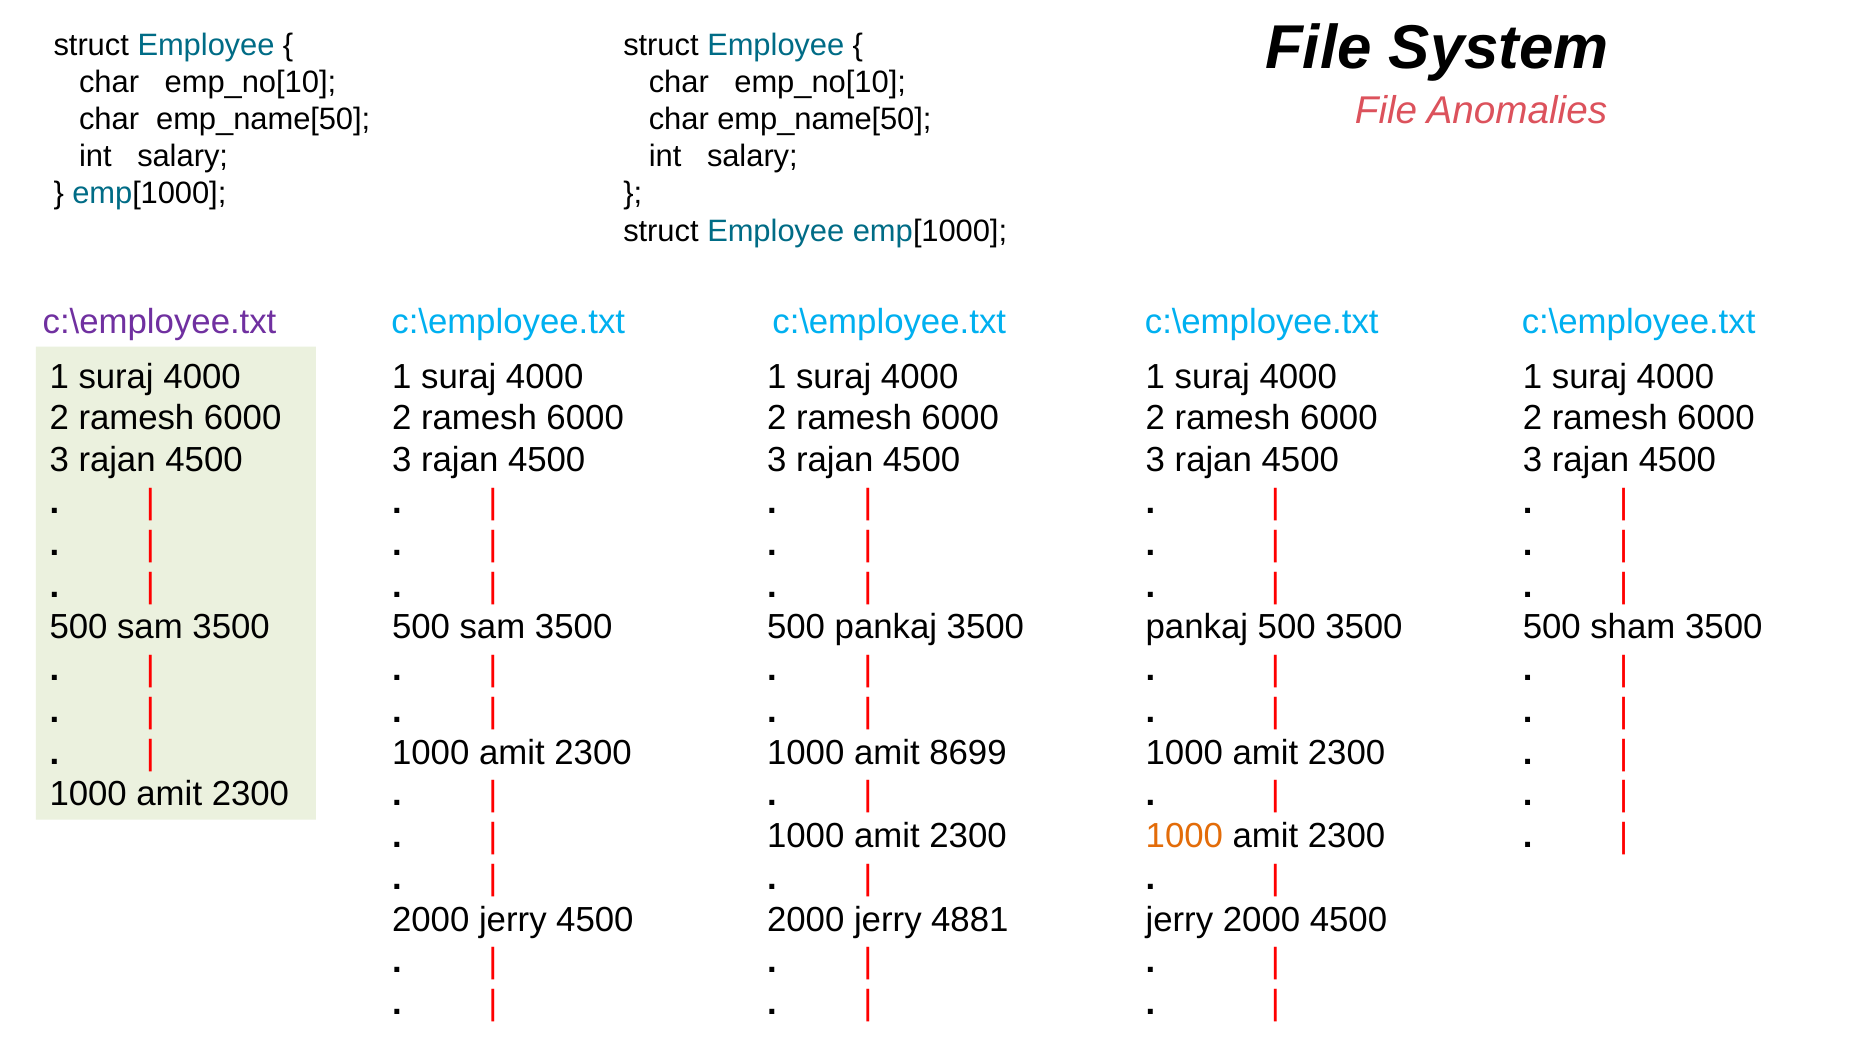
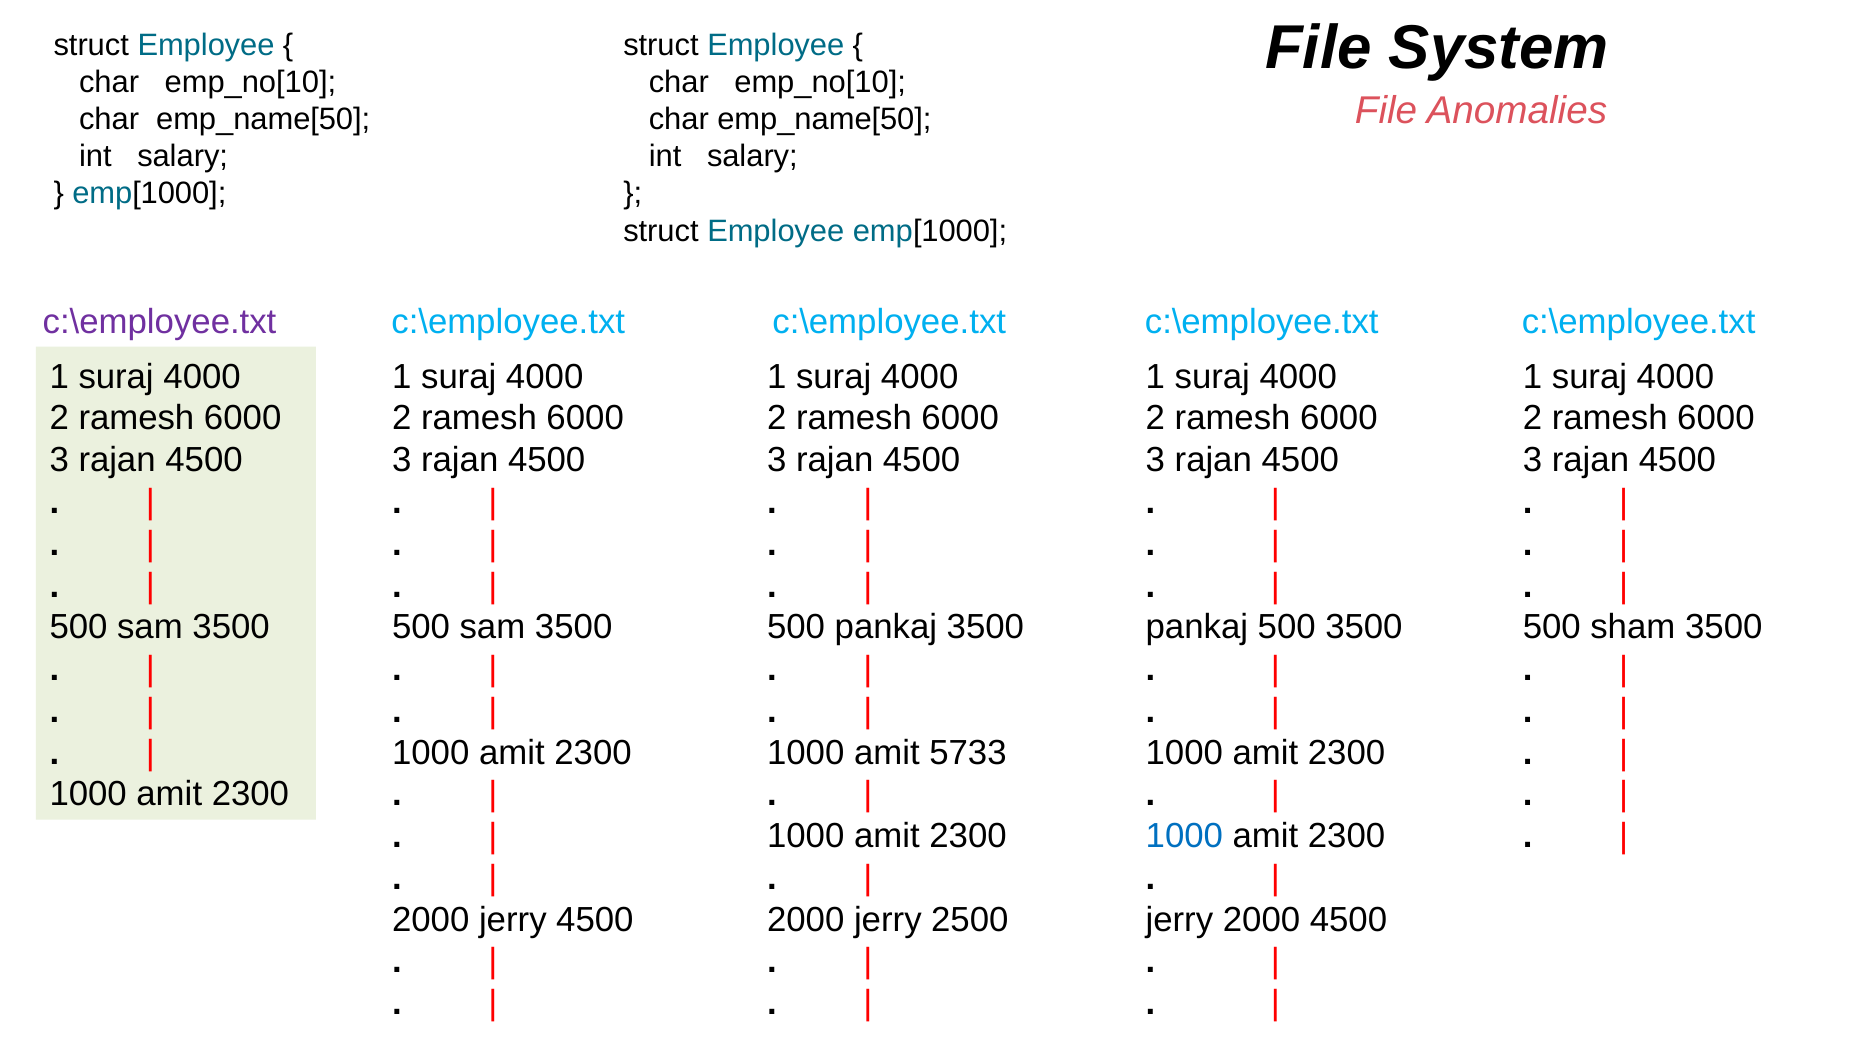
8699: 8699 -> 5733
1000 at (1184, 836) colour: orange -> blue
4881: 4881 -> 2500
